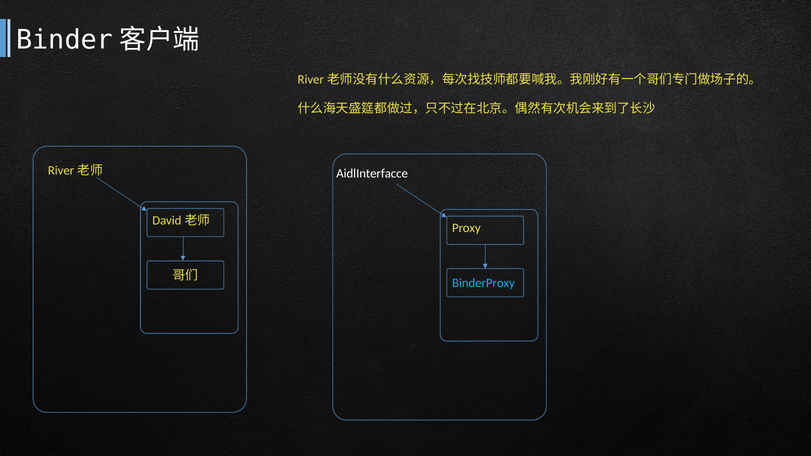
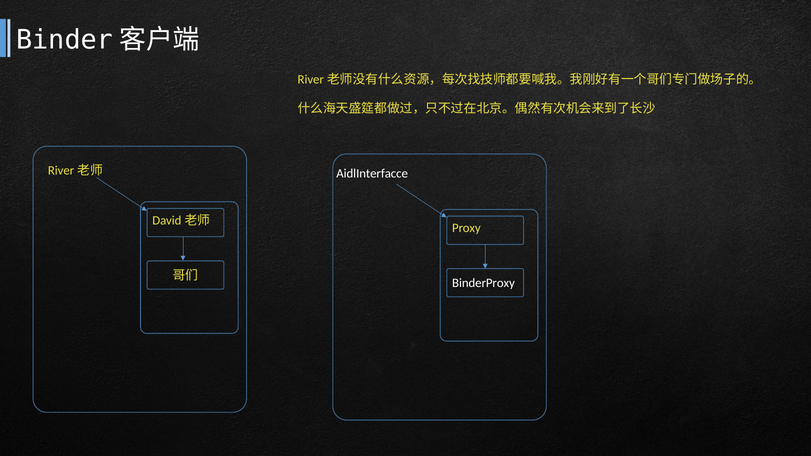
BinderProxy colour: light blue -> white
